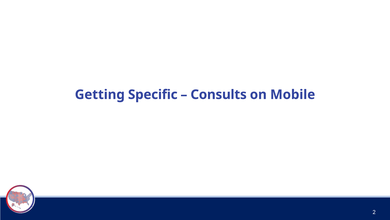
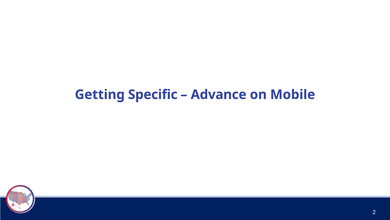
Consults: Consults -> Advance
